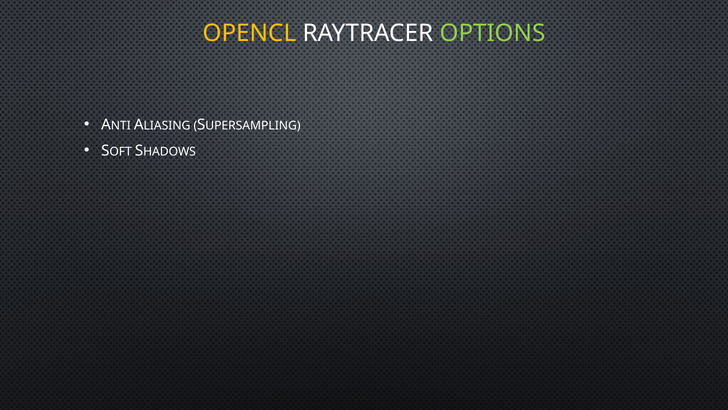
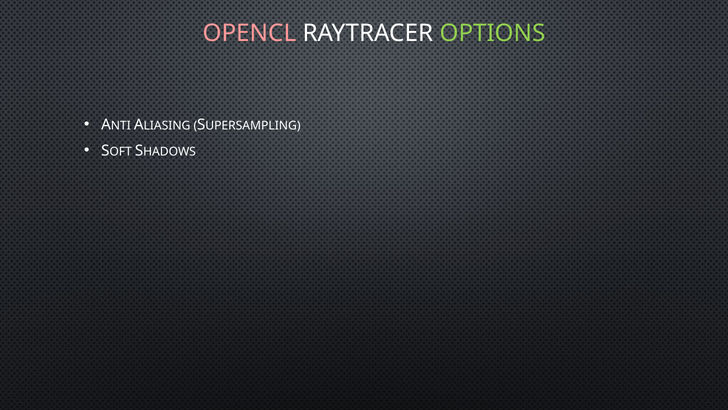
OPENCL colour: yellow -> pink
